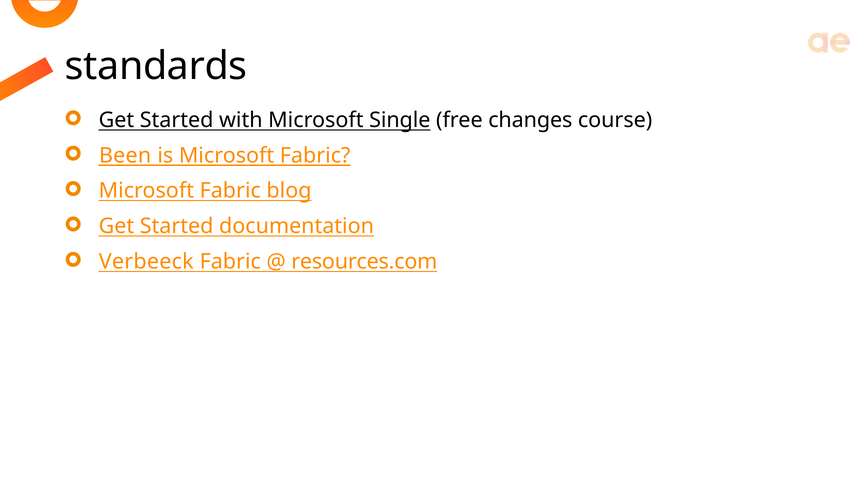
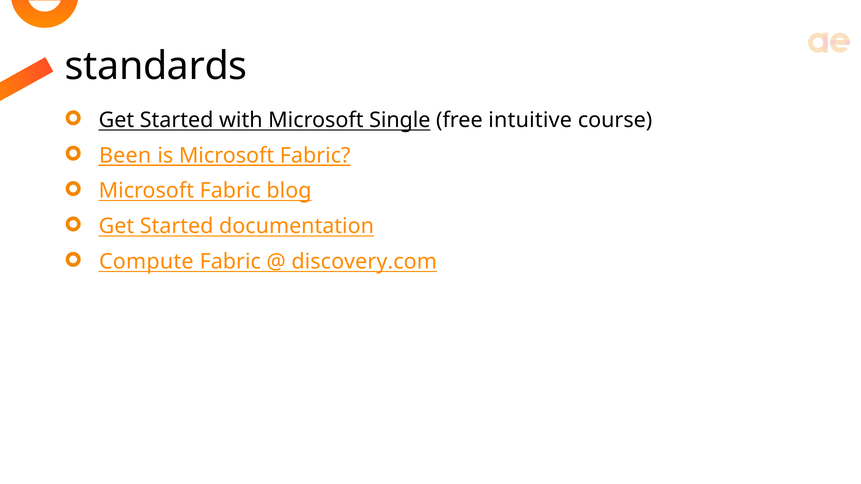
changes: changes -> intuitive
Verbeeck: Verbeeck -> Compute
resources.com: resources.com -> discovery.com
